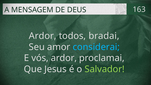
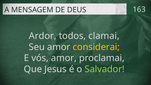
bradai: bradai -> clamai
considerai colour: light blue -> yellow
vós ardor: ardor -> amor
